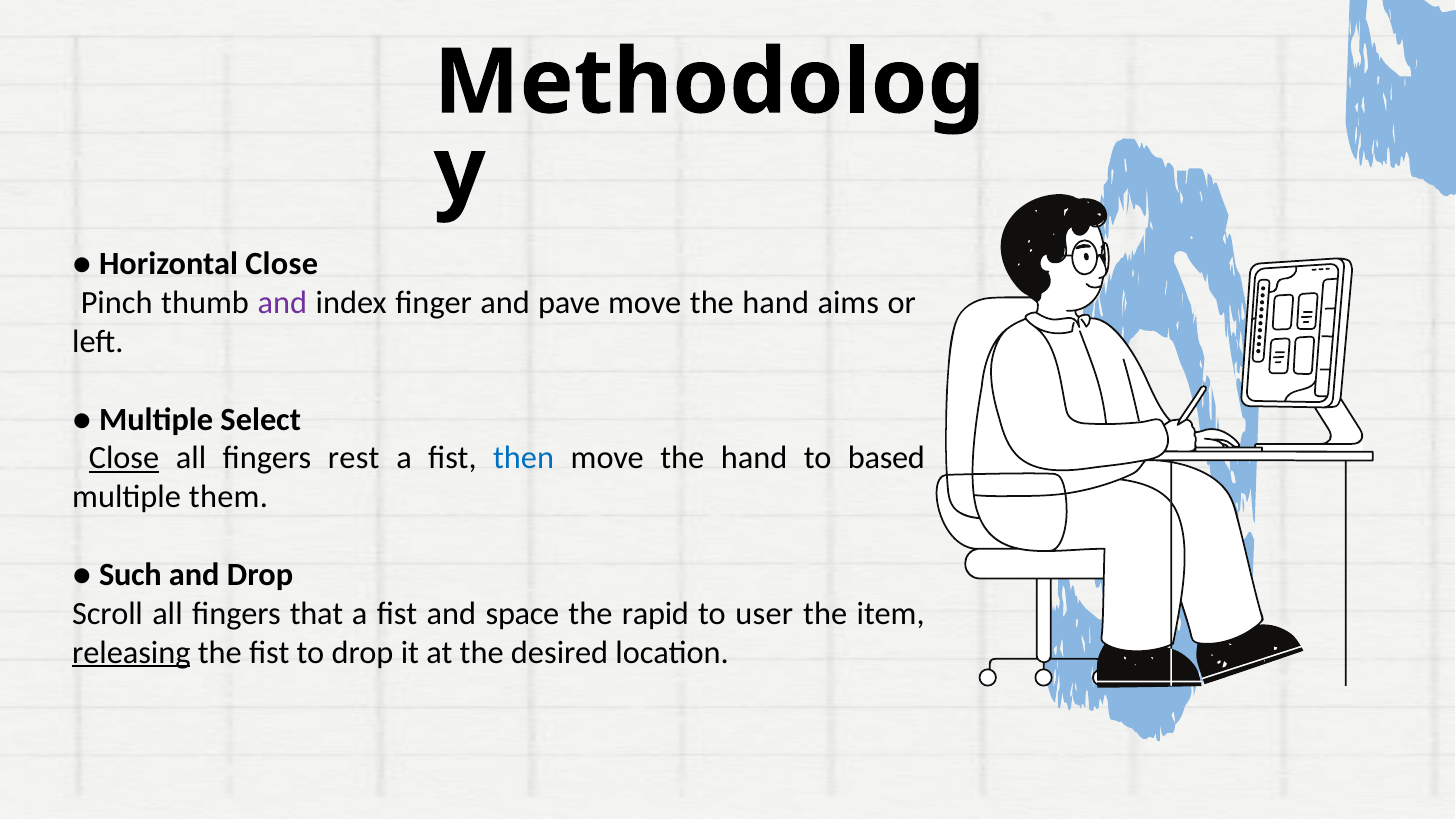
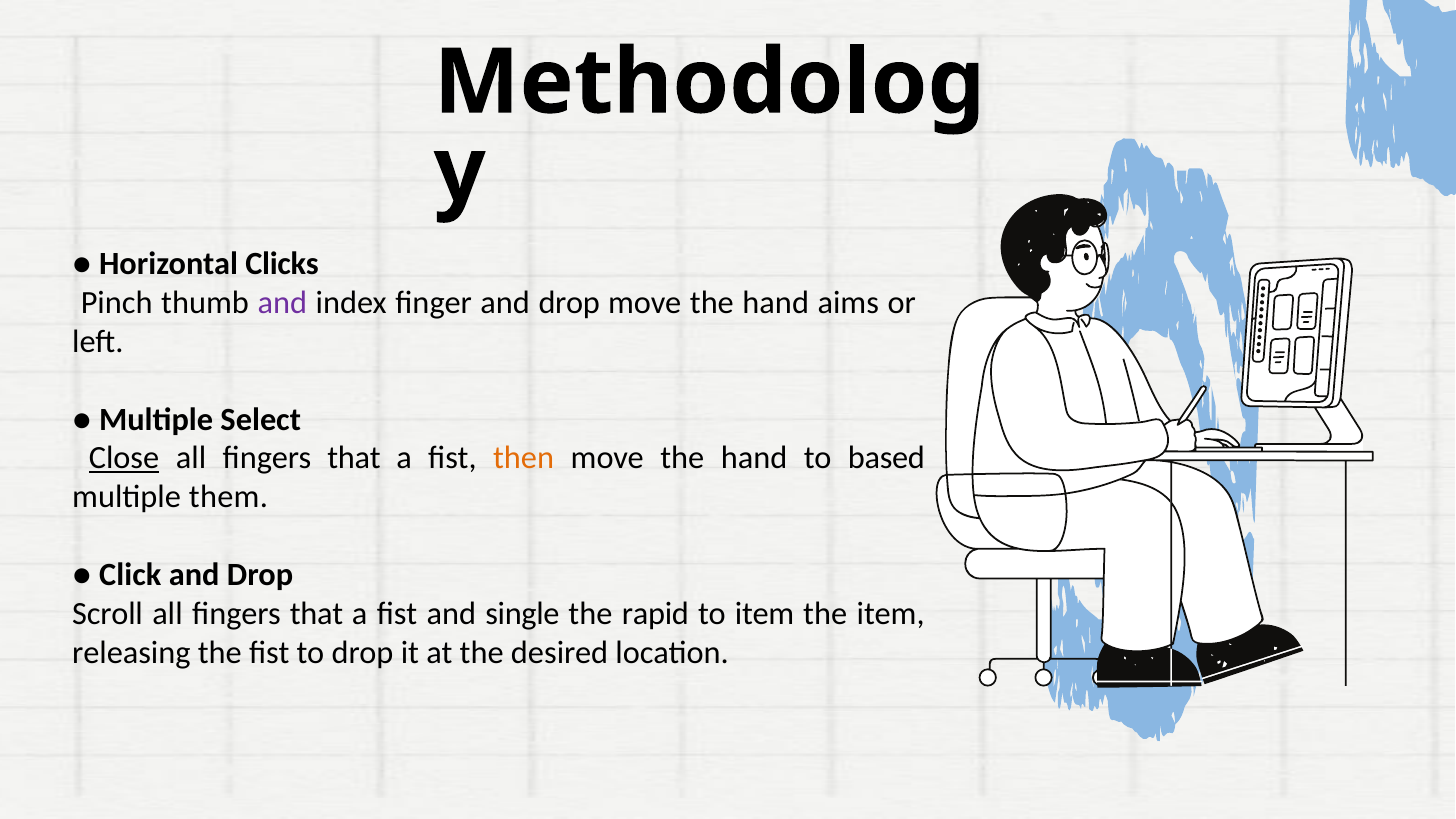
Horizontal Close: Close -> Clicks
finger and pave: pave -> drop
rest at (354, 458): rest -> that
then colour: blue -> orange
Such: Such -> Click
space: space -> single
to user: user -> item
releasing underline: present -> none
